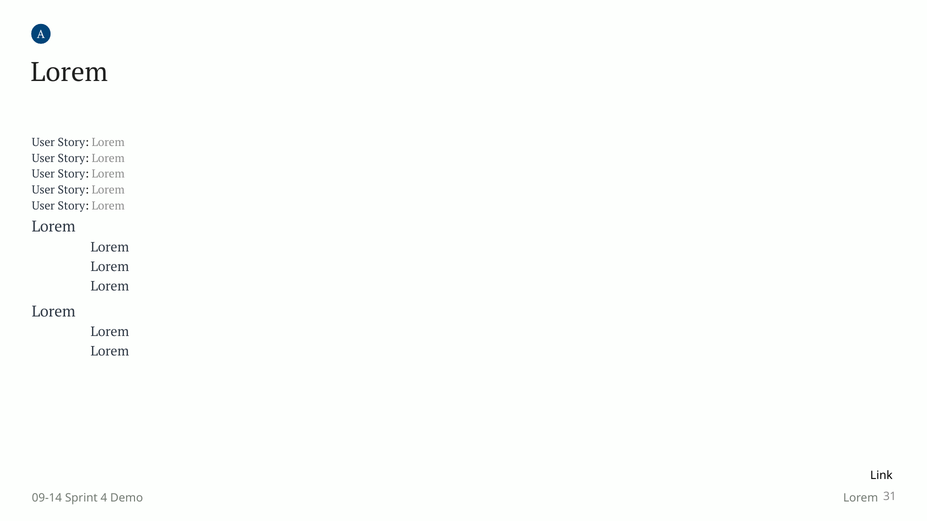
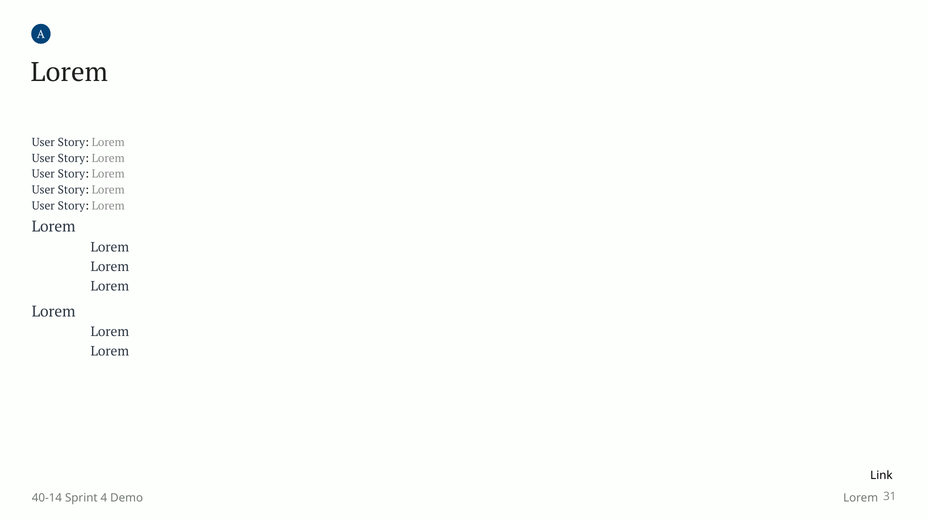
09-14: 09-14 -> 40-14
